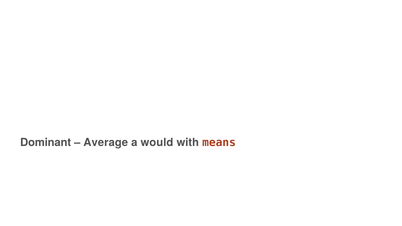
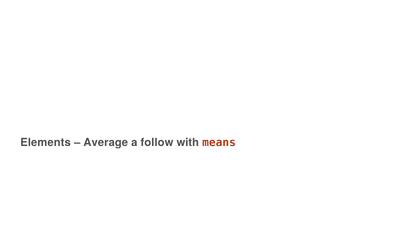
Dominant: Dominant -> Elements
would: would -> follow
